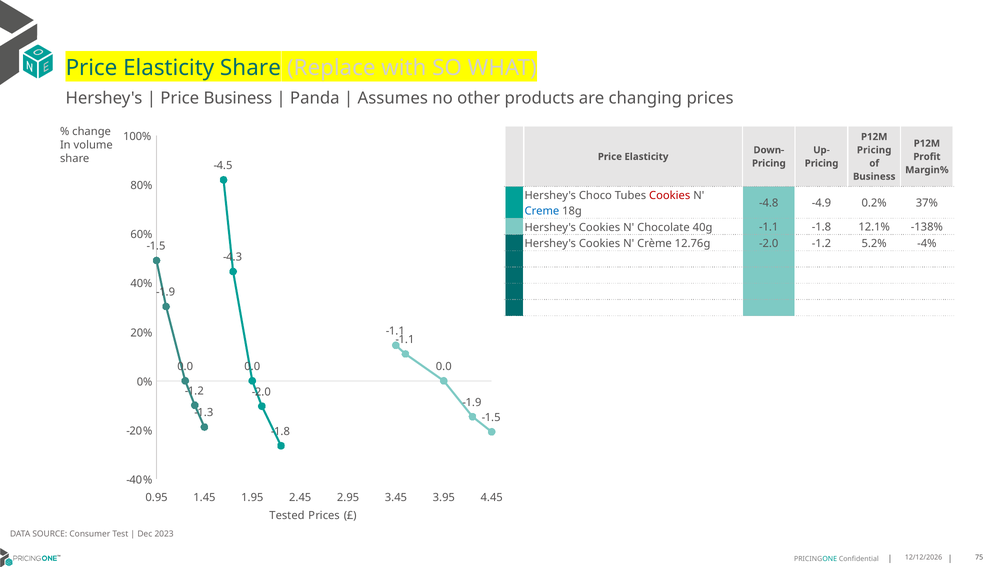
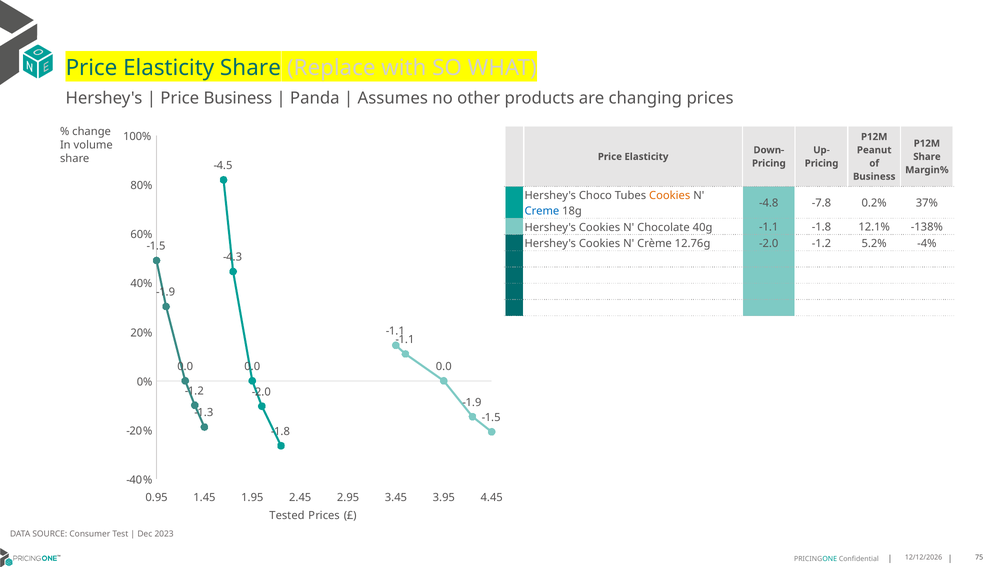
Pricing at (874, 150): Pricing -> Peanut
Profit at (927, 157): Profit -> Share
Cookies at (670, 196) colour: red -> orange
-4.9: -4.9 -> -7.8
